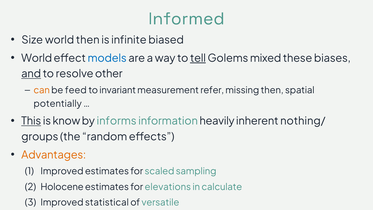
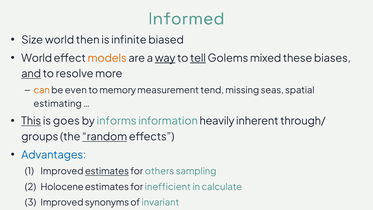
models colour: blue -> orange
way underline: none -> present
other: other -> more
feed: feed -> even
invariant: invariant -> memory
refer: refer -> tend
missing then: then -> seas
potentially: potentially -> estimating
know: know -> goes
nothing/: nothing/ -> through/
random underline: none -> present
Advantages colour: orange -> blue
estimates at (107, 171) underline: none -> present
scaled: scaled -> others
elevations: elevations -> inefficient
statistical: statistical -> synonyms
versatile: versatile -> invariant
